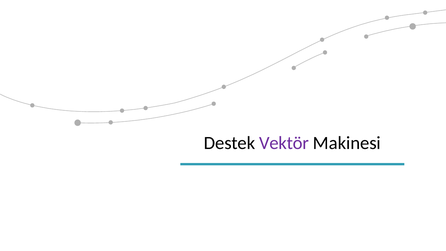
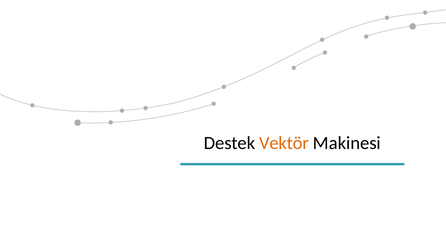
Vektör colour: purple -> orange
